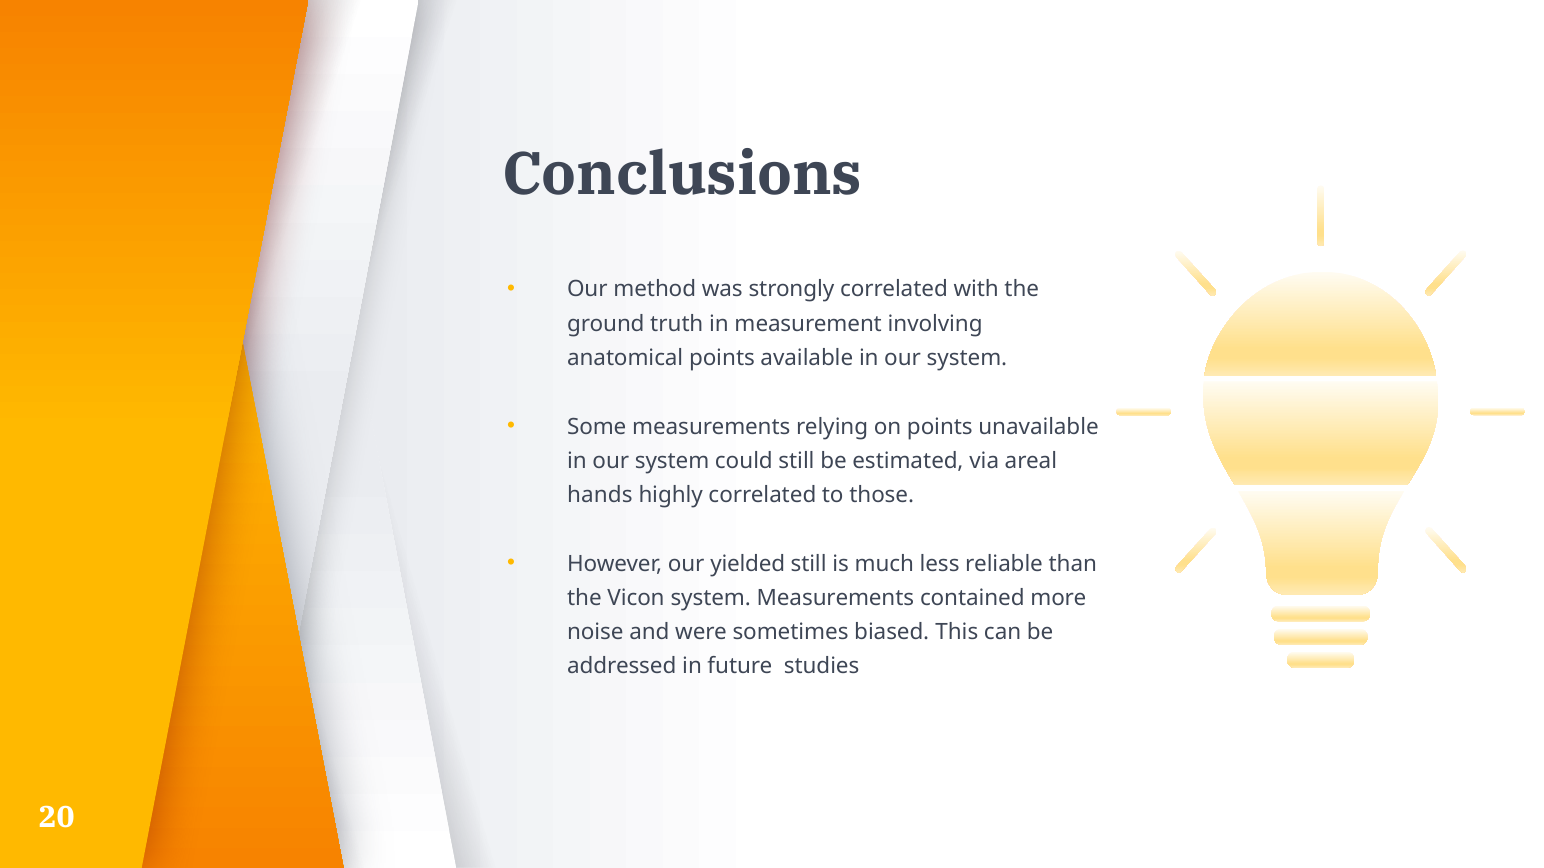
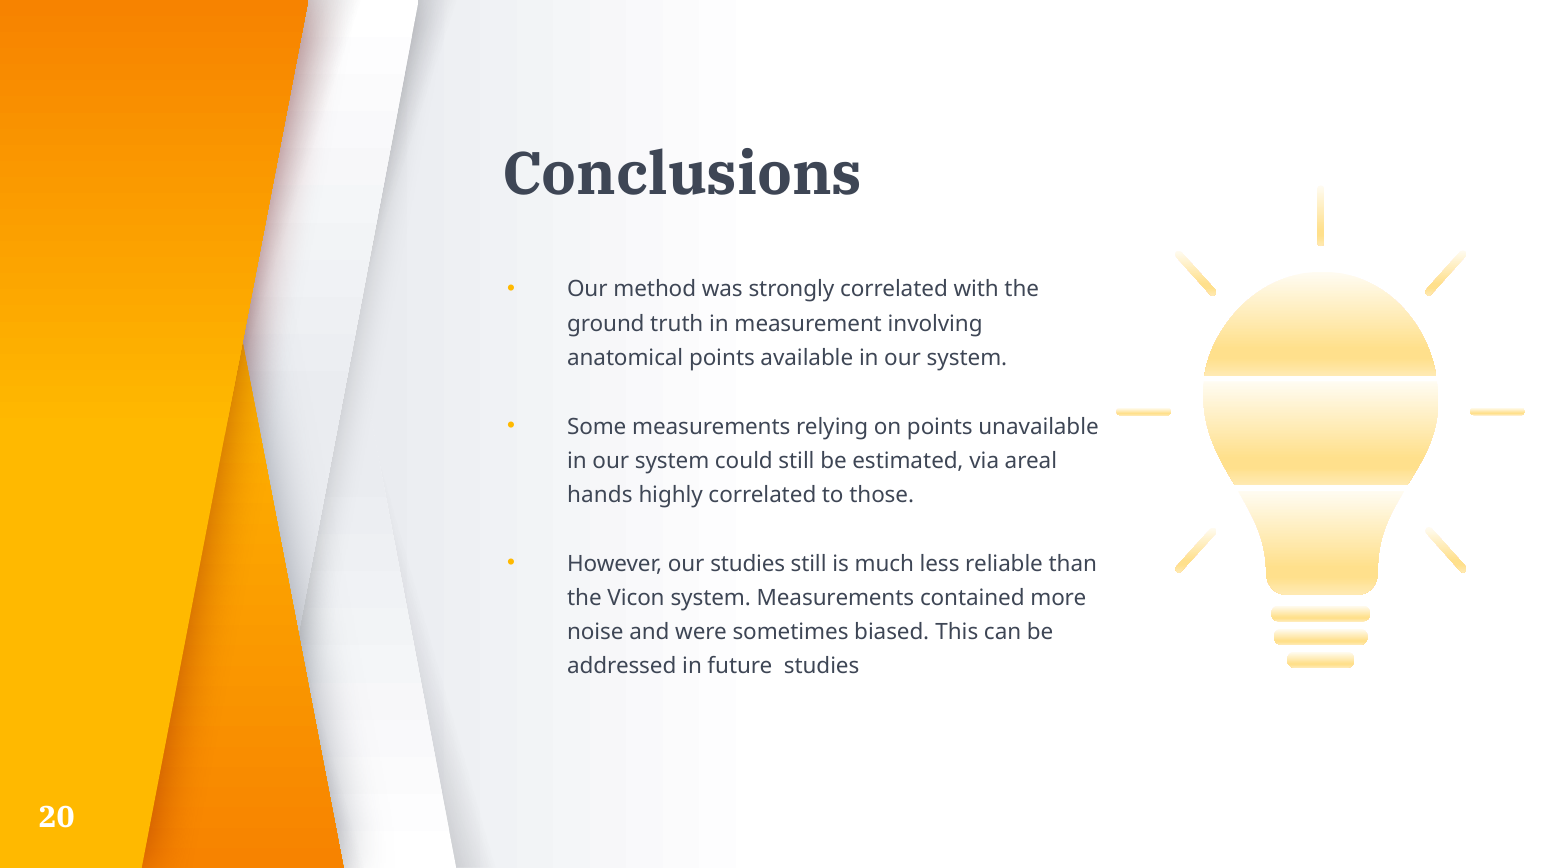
our yielded: yielded -> studies
